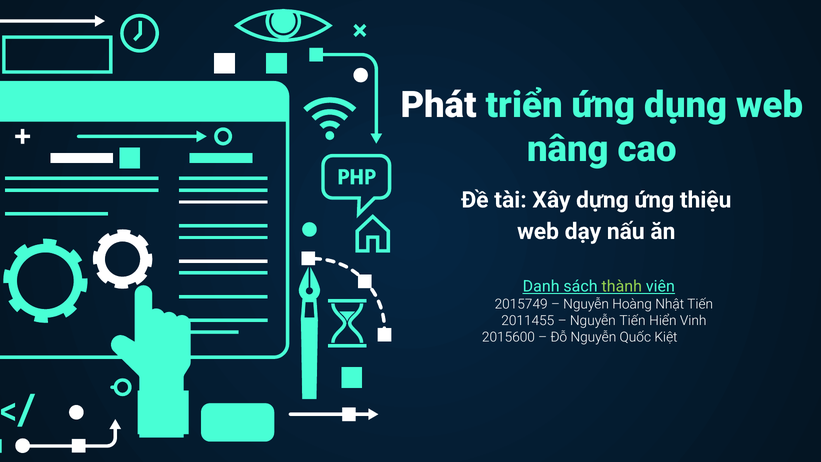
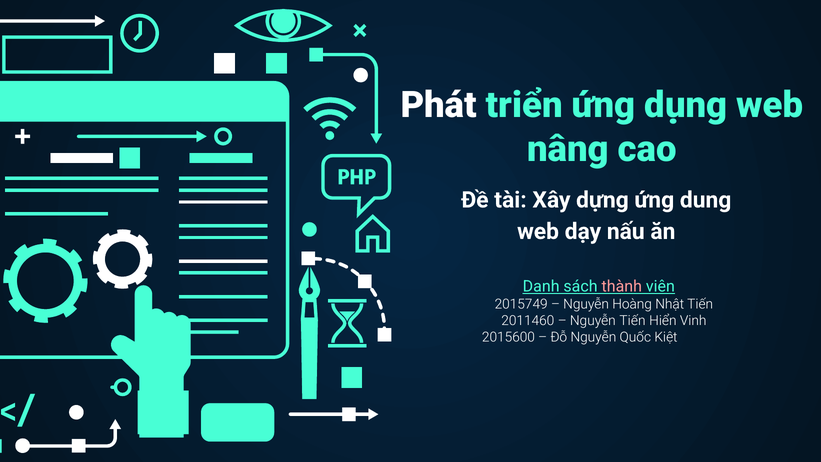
thiệu: thiệu -> dung
thành colour: light green -> pink
2011455: 2011455 -> 2011460
